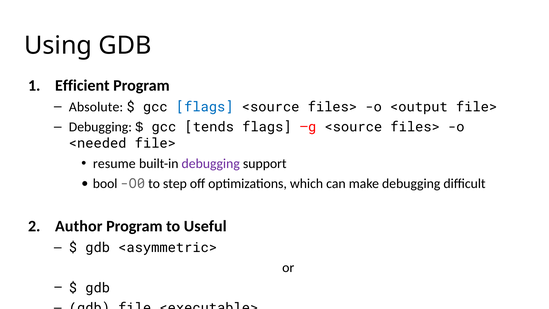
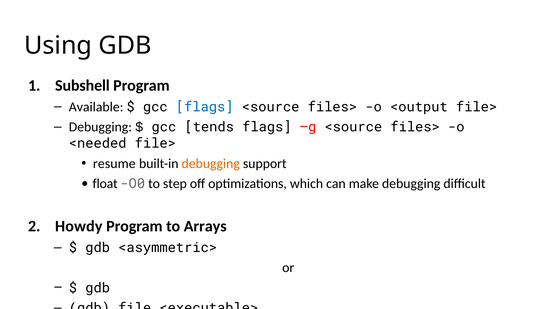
Efficient: Efficient -> Subshell
Absolute: Absolute -> Available
debugging at (211, 164) colour: purple -> orange
bool: bool -> float
Author: Author -> Howdy
Useful: Useful -> Arrays
